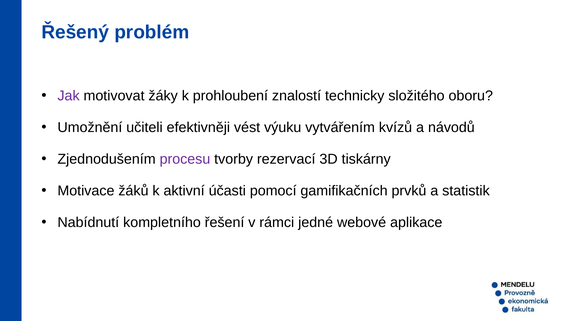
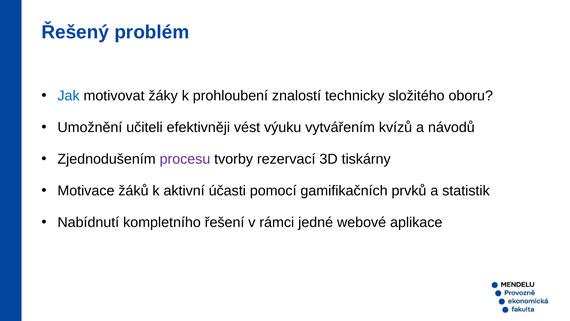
Jak colour: purple -> blue
